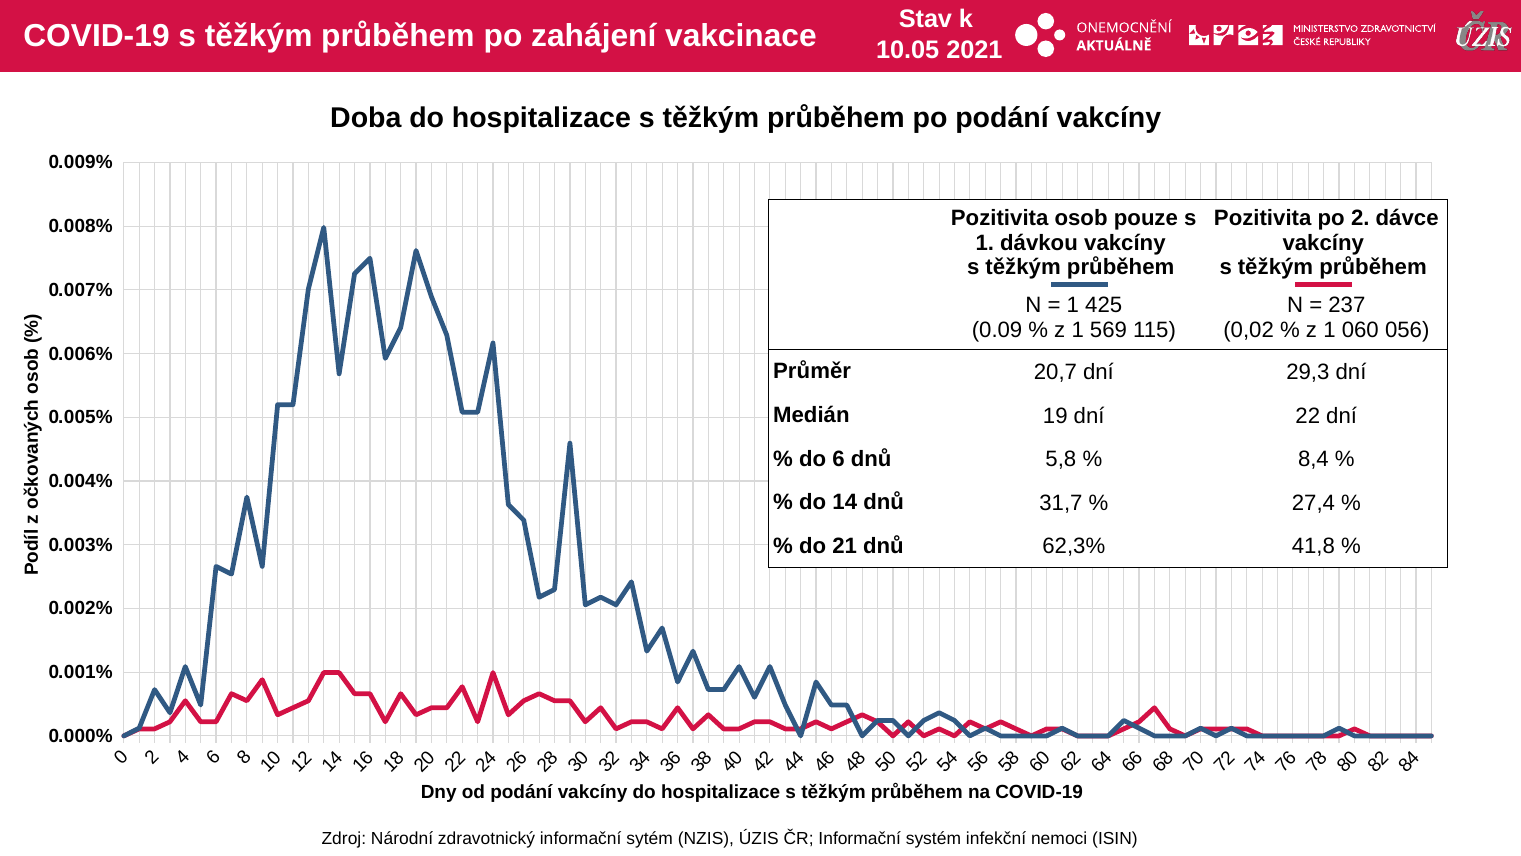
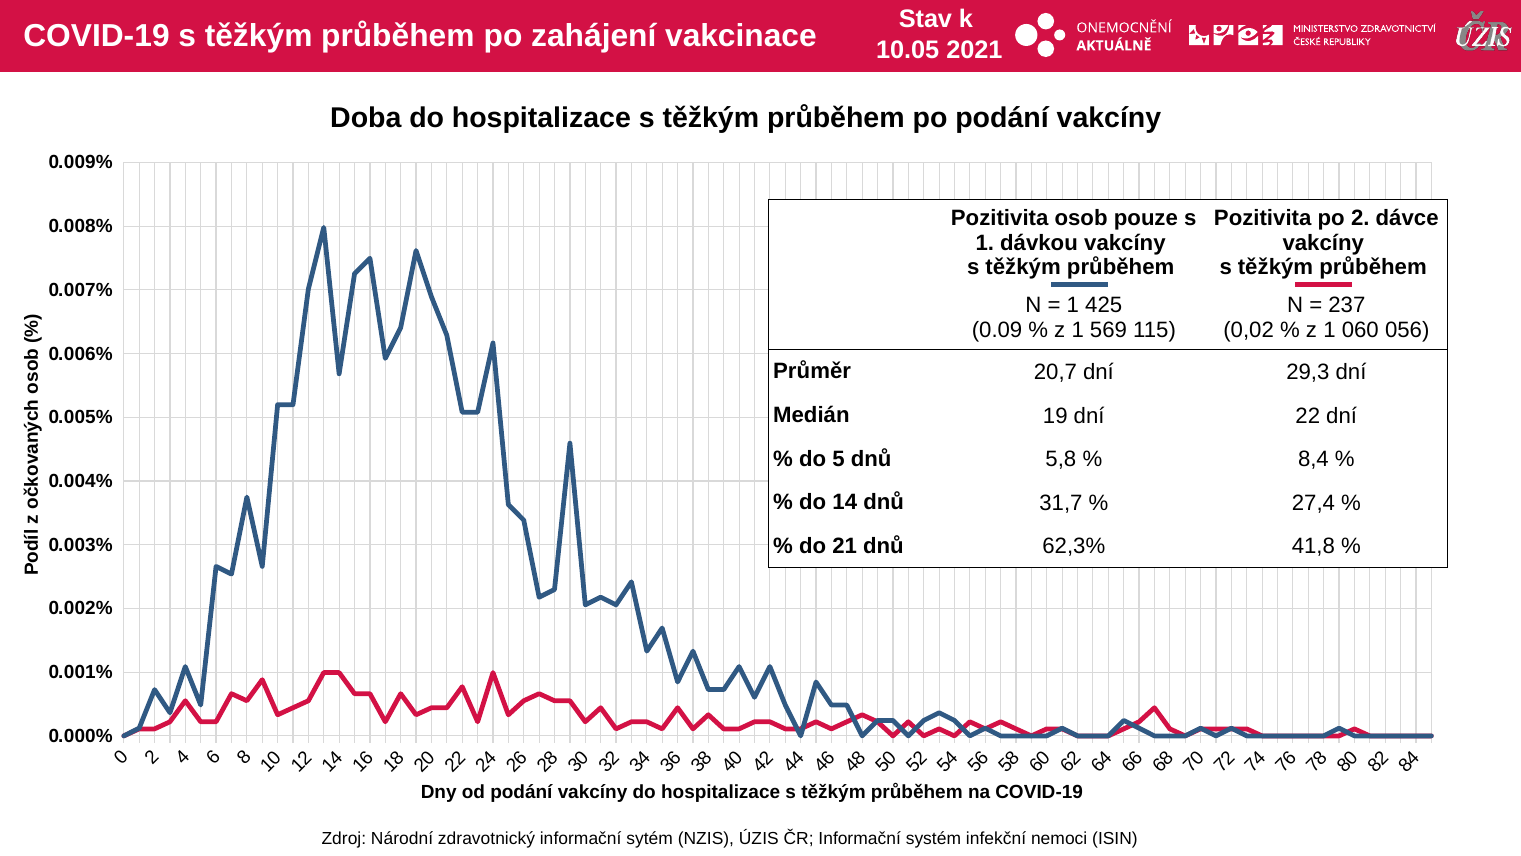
do 6: 6 -> 5
